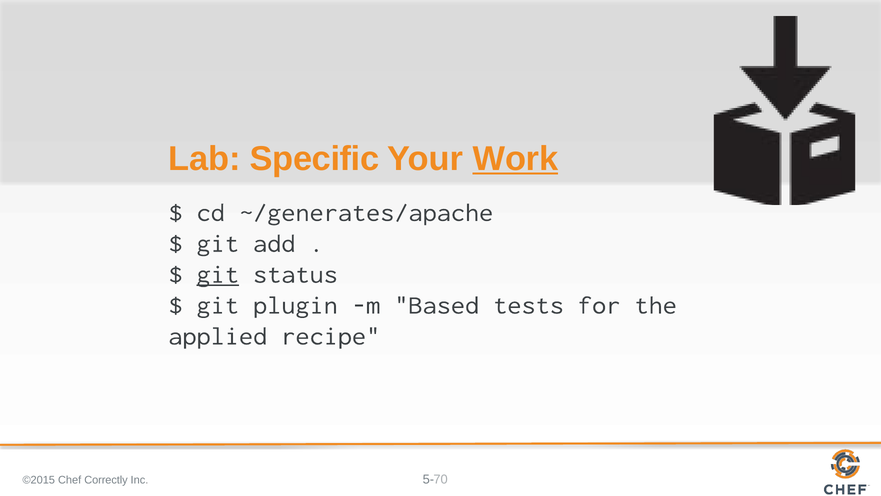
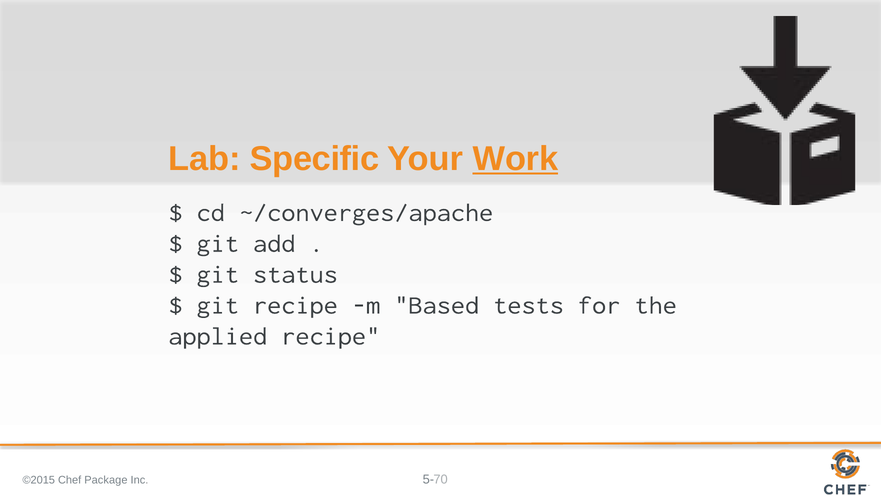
~/generates/apache: ~/generates/apache -> ~/converges/apache
git at (218, 274) underline: present -> none
git plugin: plugin -> recipe
Correctly: Correctly -> Package
